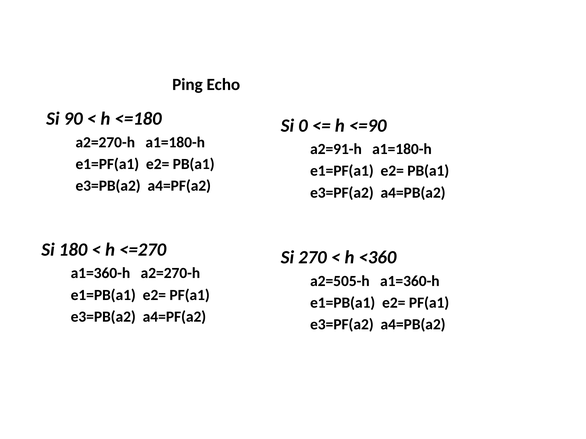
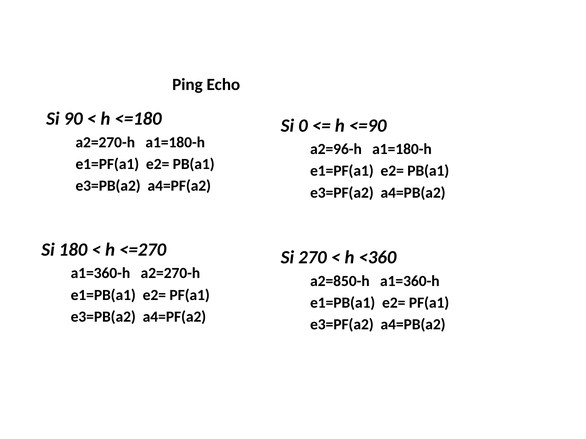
a2=91-h: a2=91-h -> a2=96-h
a2=505-h: a2=505-h -> a2=850-h
